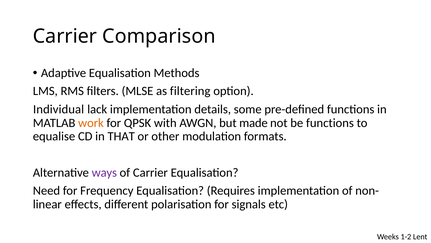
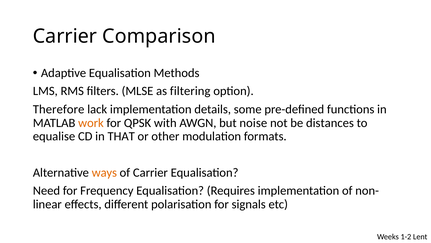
Individual: Individual -> Therefore
made: made -> noise
be functions: functions -> distances
ways colour: purple -> orange
